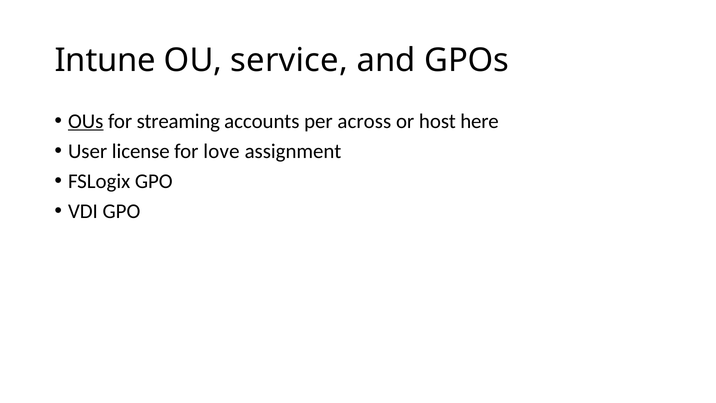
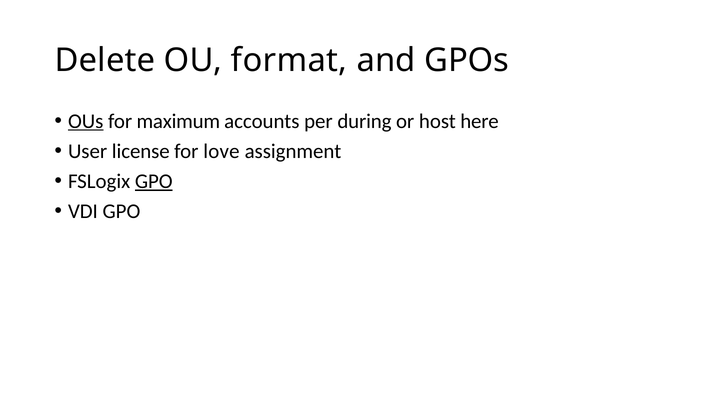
Intune: Intune -> Delete
service: service -> format
streaming: streaming -> maximum
across: across -> during
GPO at (154, 181) underline: none -> present
